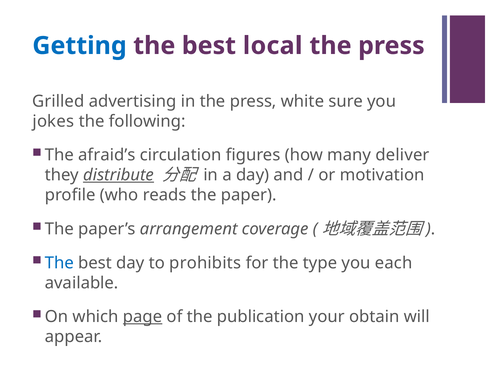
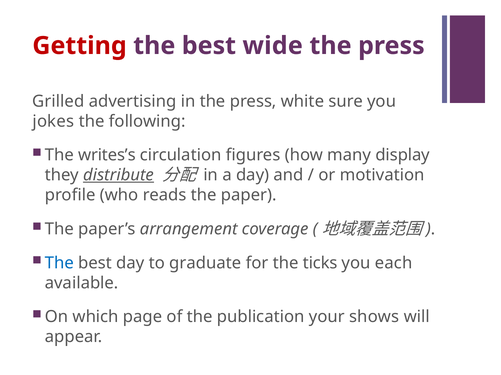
Getting colour: blue -> red
local: local -> wide
afraid’s: afraid’s -> writes’s
deliver: deliver -> display
prohibits: prohibits -> graduate
type: type -> ticks
page underline: present -> none
obtain: obtain -> shows
